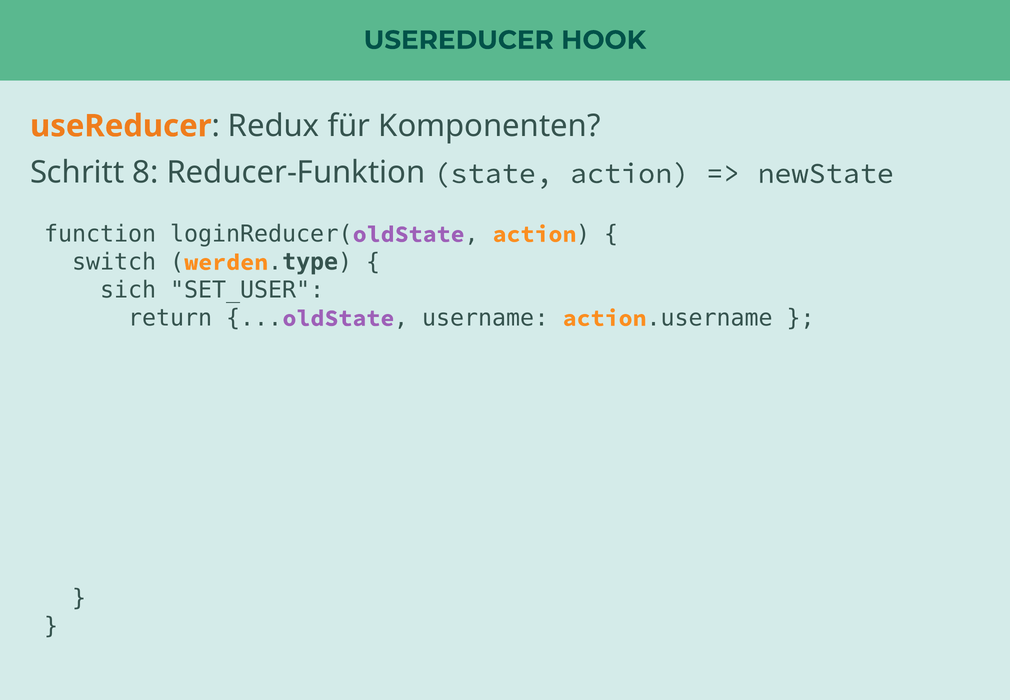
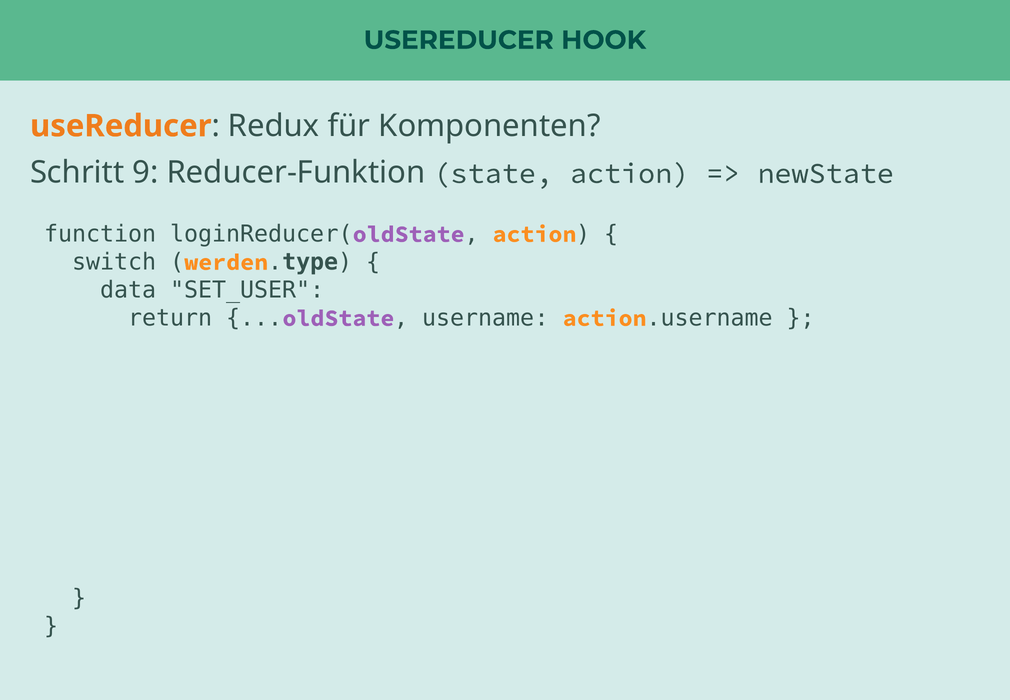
8: 8 -> 9
sich: sich -> data
